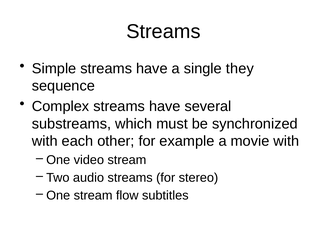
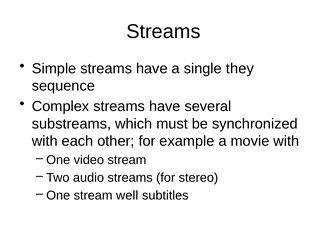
flow: flow -> well
